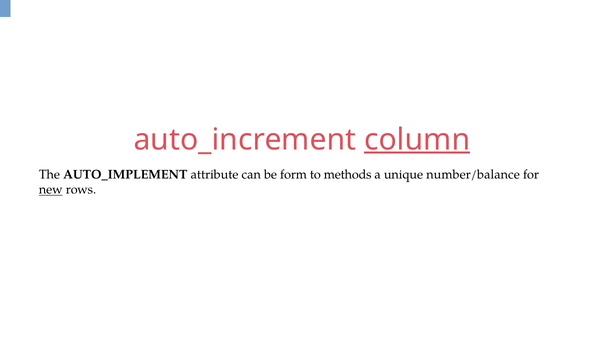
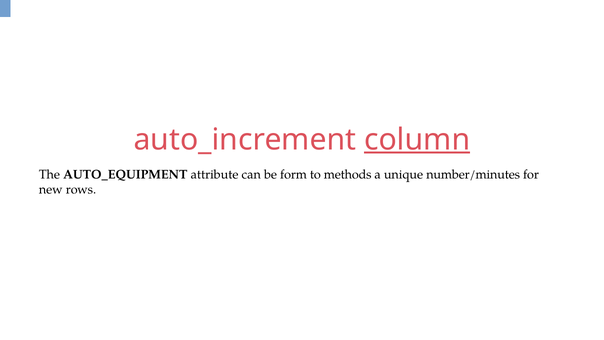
AUTO_IMPLEMENT: AUTO_IMPLEMENT -> AUTO_EQUIPMENT
number/balance: number/balance -> number/minutes
new underline: present -> none
